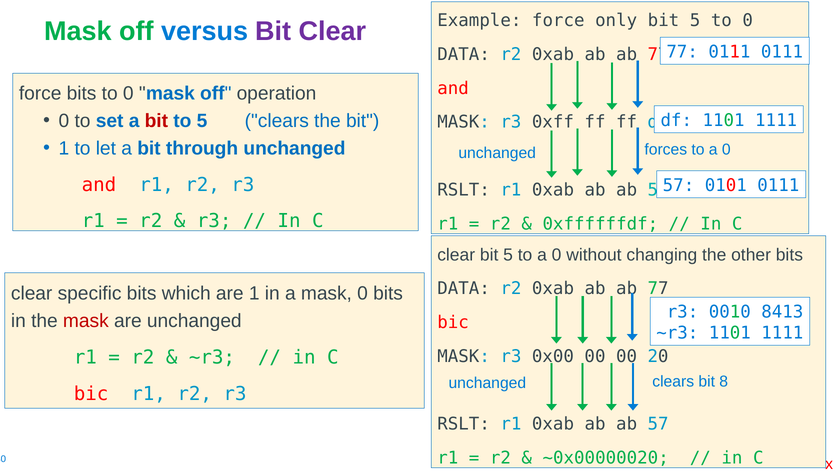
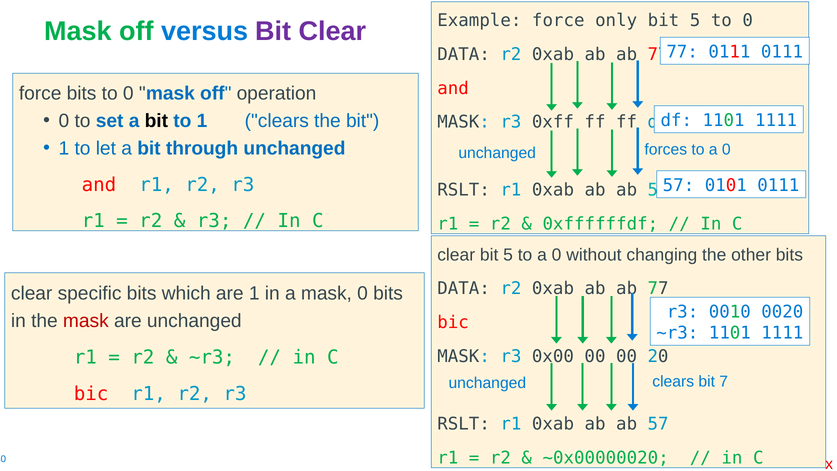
bit at (156, 121) colour: red -> black
to 5: 5 -> 1
8413: 8413 -> 0020
8: 8 -> 7
